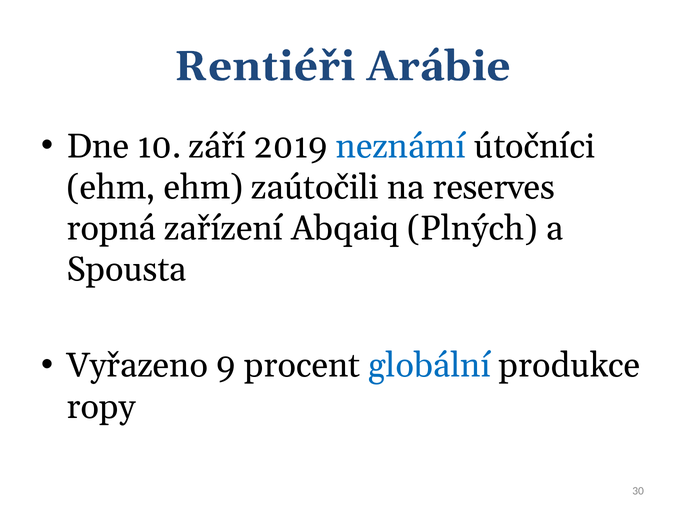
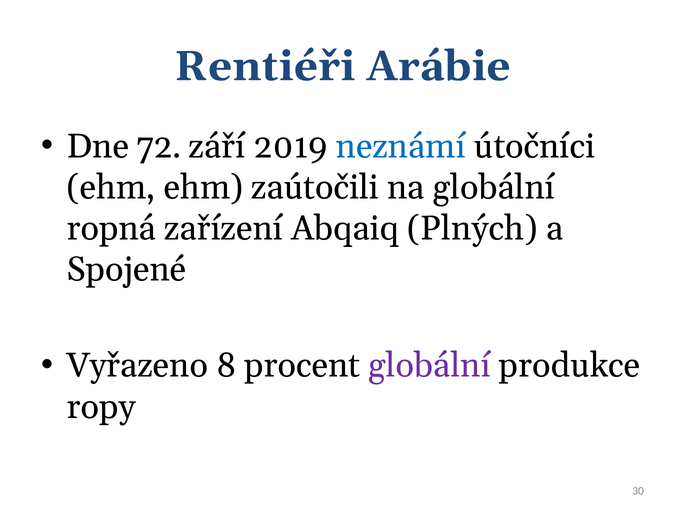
10: 10 -> 72
na reserves: reserves -> globální
Spousta: Spousta -> Spojené
9: 9 -> 8
globální at (429, 365) colour: blue -> purple
